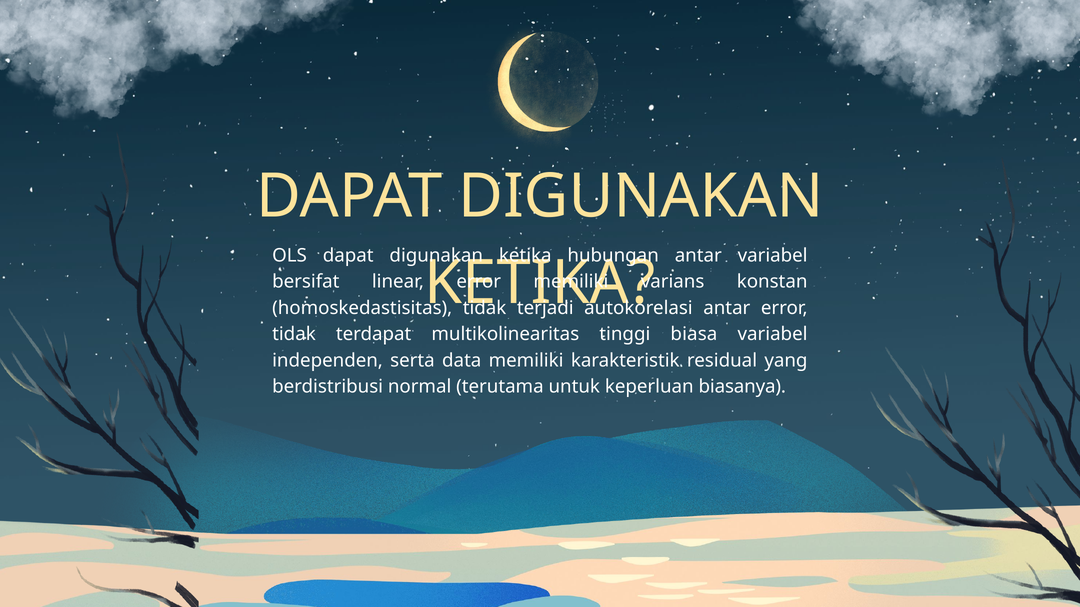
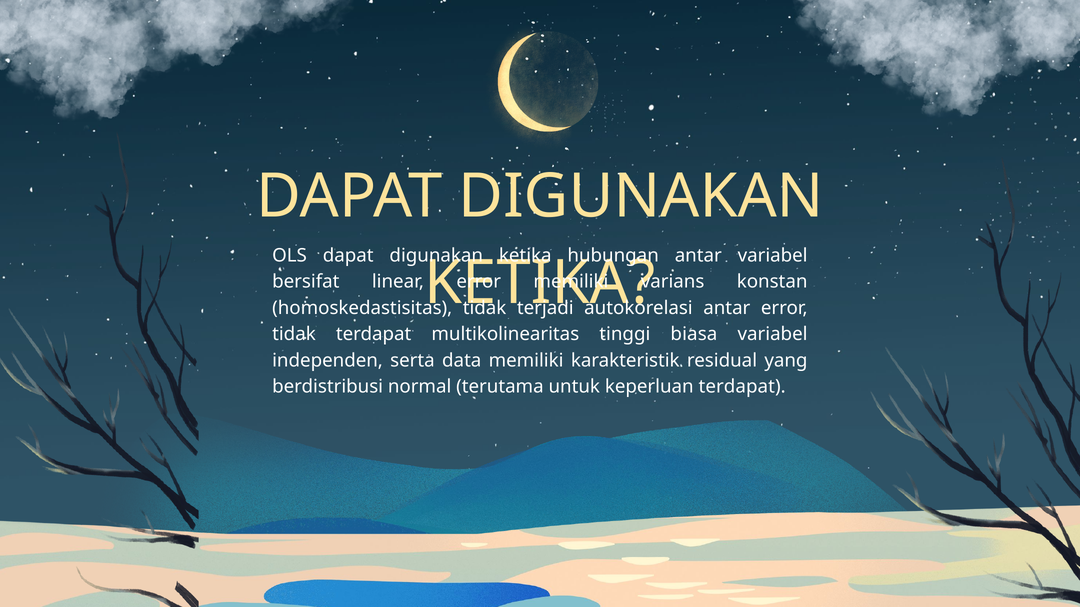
keperluan biasanya: biasanya -> terdapat
